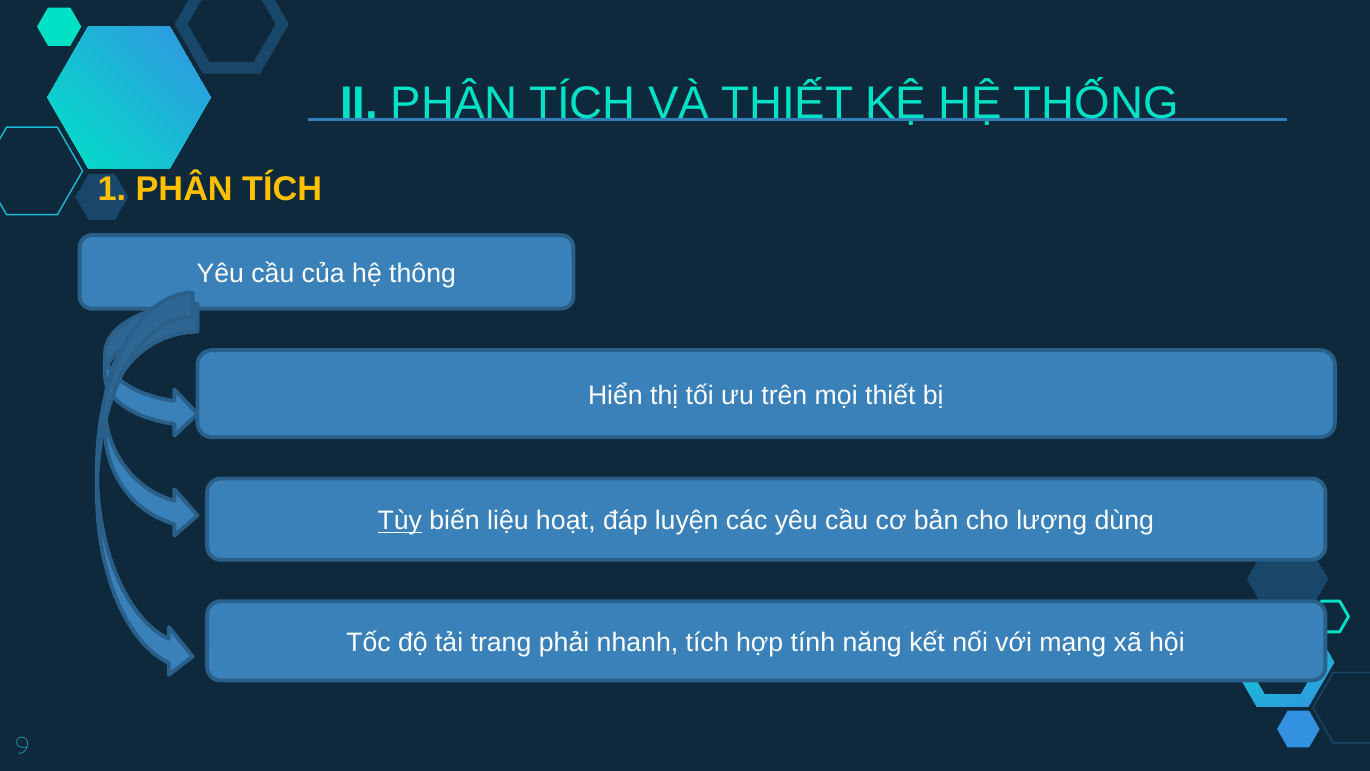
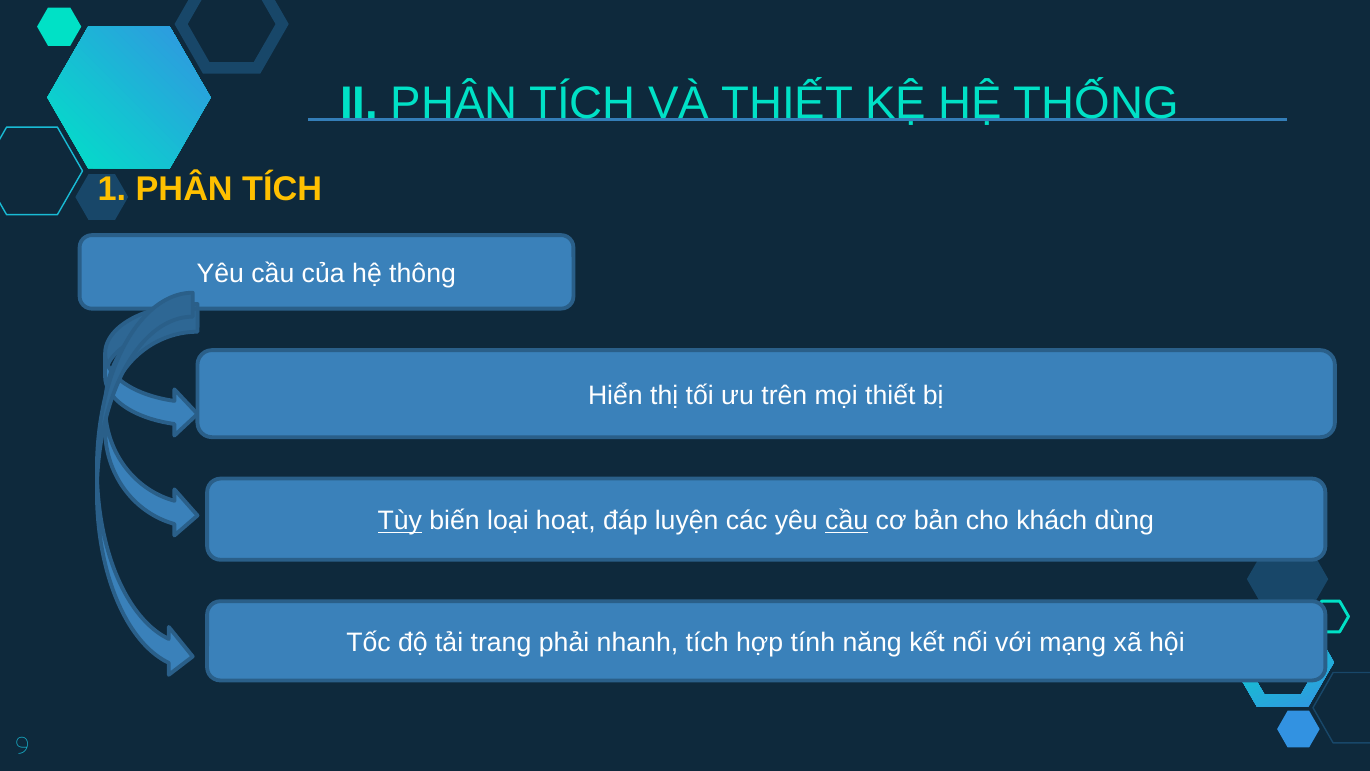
liệu: liệu -> loại
cầu at (847, 521) underline: none -> present
lượng: lượng -> khách
